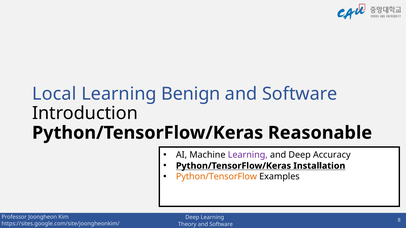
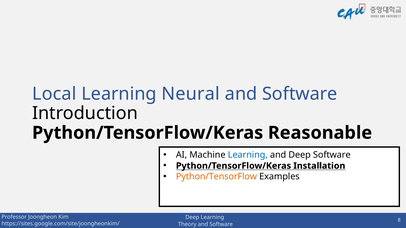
Benign: Benign -> Neural
Learning at (248, 155) colour: purple -> blue
Deep Accuracy: Accuracy -> Software
